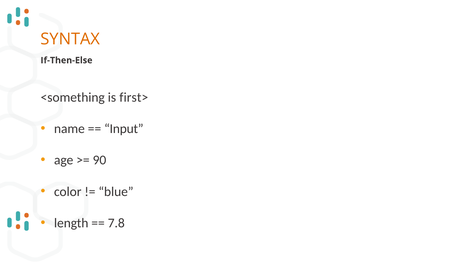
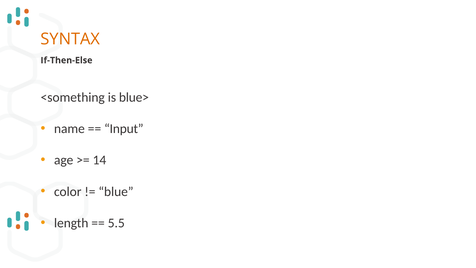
first>: first> -> blue>
90: 90 -> 14
7.8: 7.8 -> 5.5
